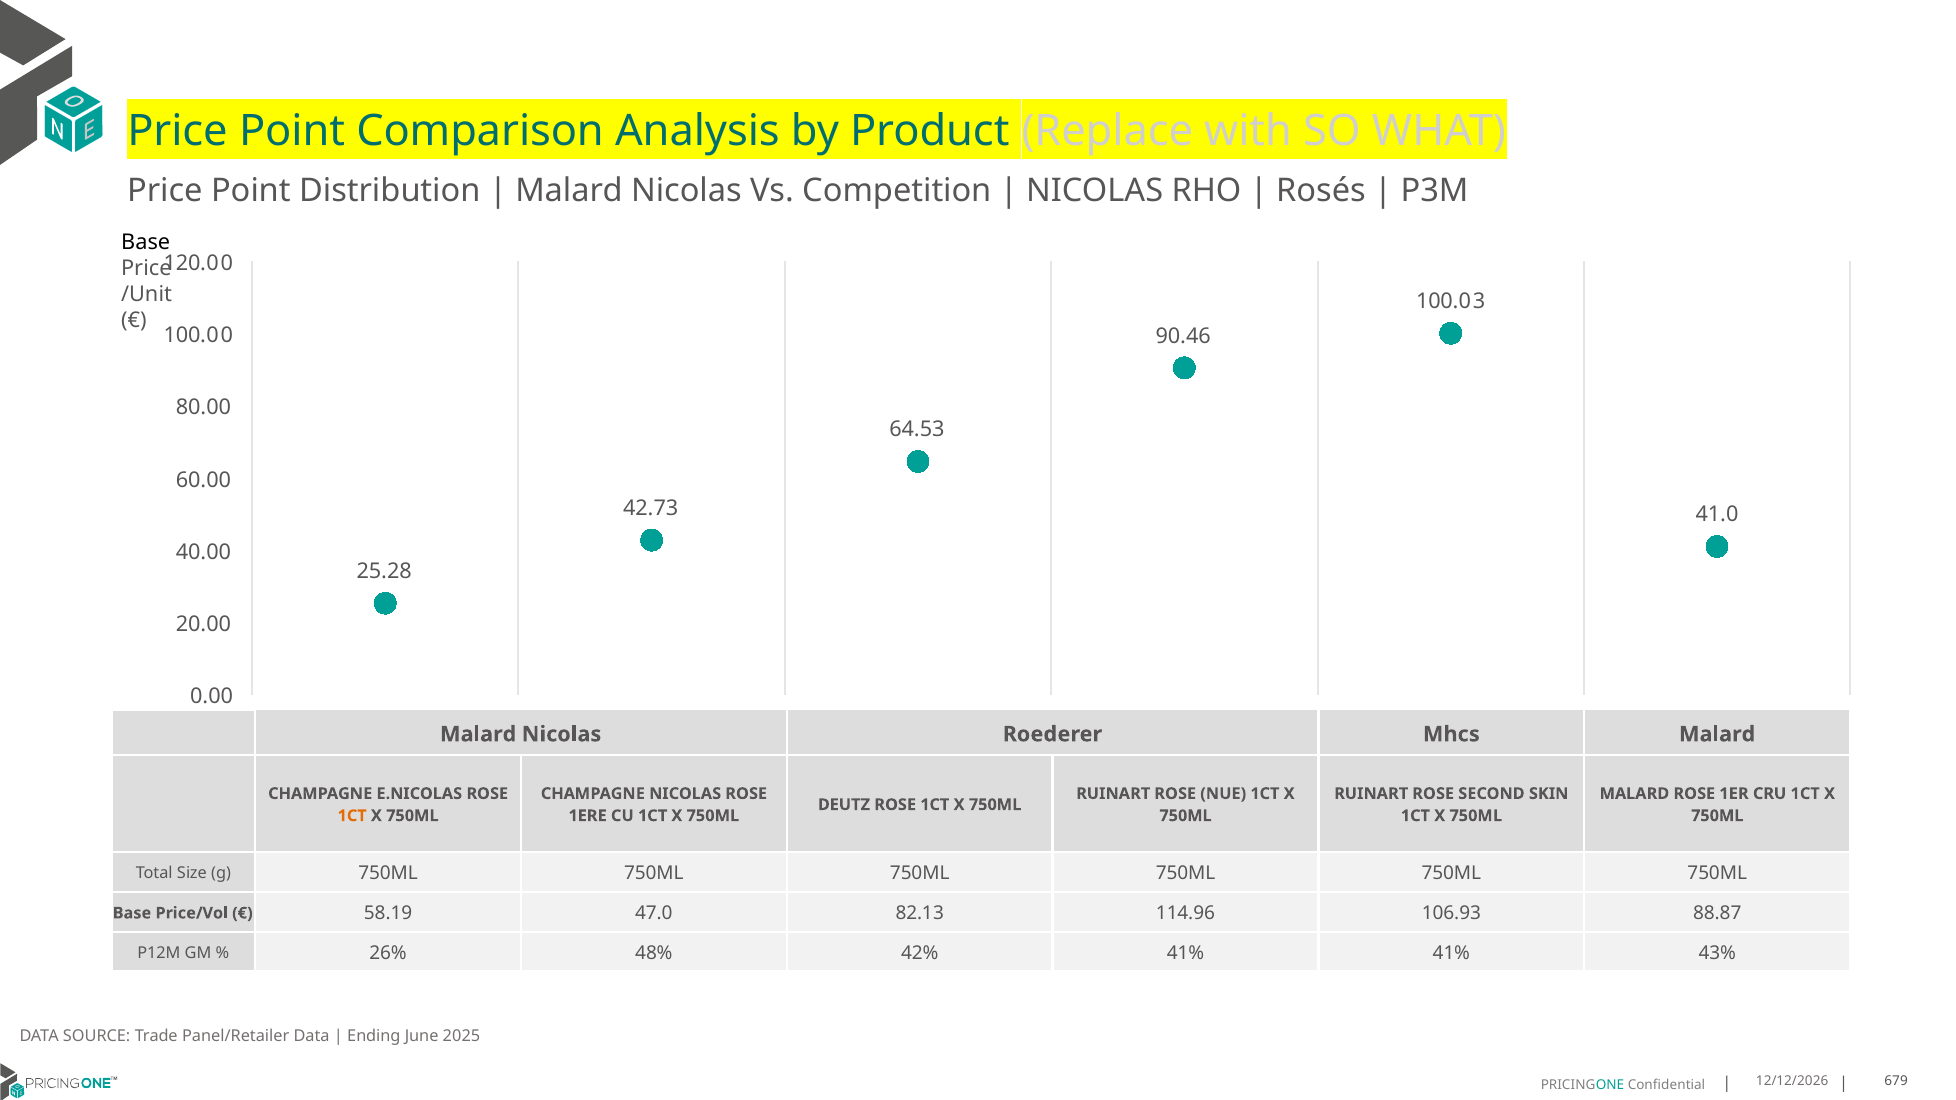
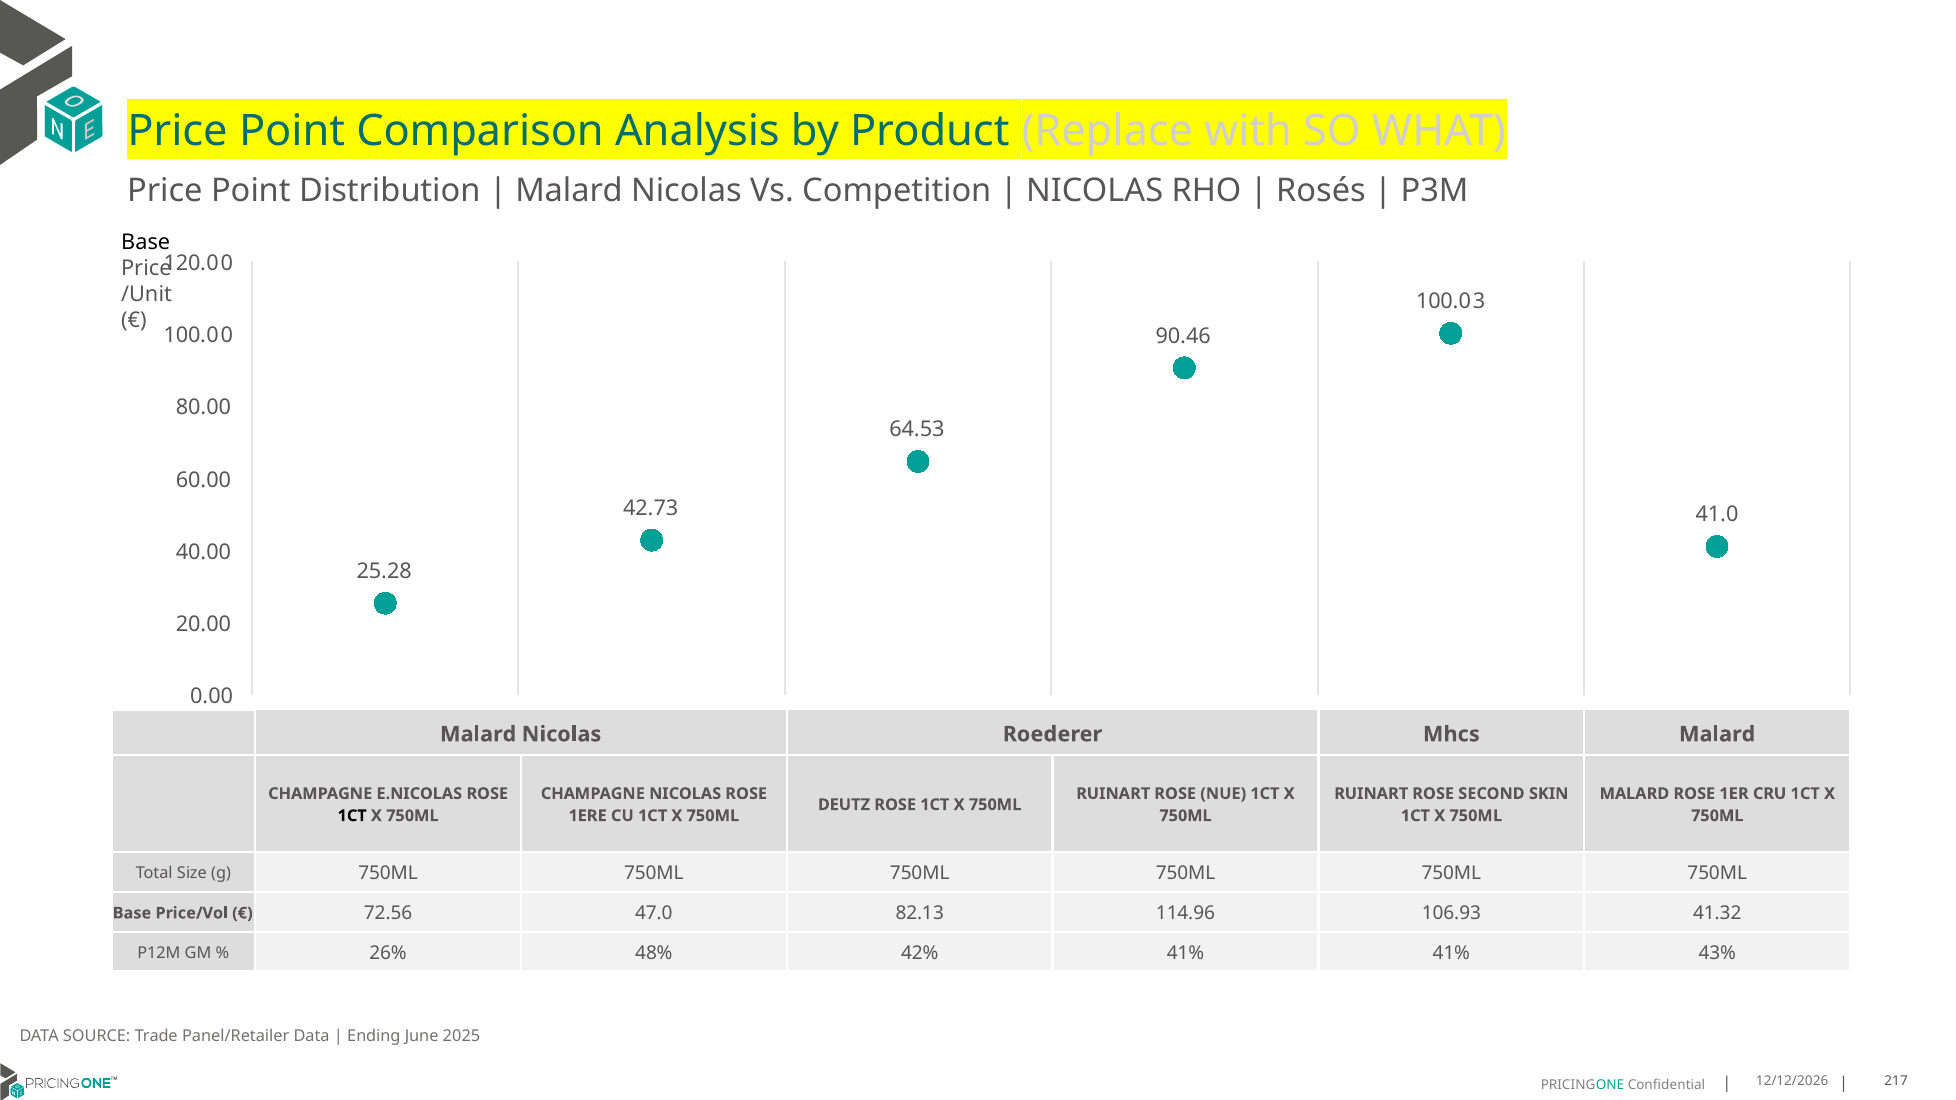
1CT at (352, 816) colour: orange -> black
58.19: 58.19 -> 72.56
88.87: 88.87 -> 41.32
679: 679 -> 217
